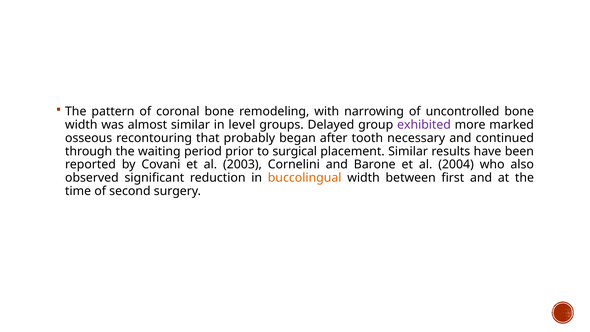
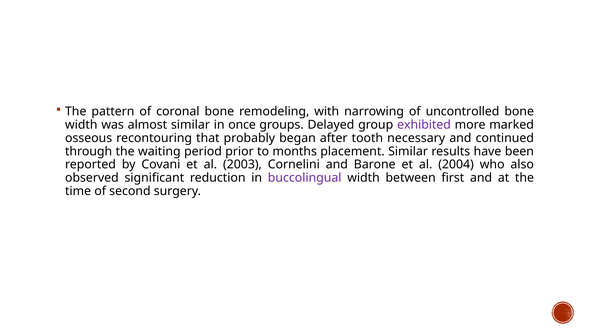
level: level -> once
surgical: surgical -> months
buccolingual colour: orange -> purple
